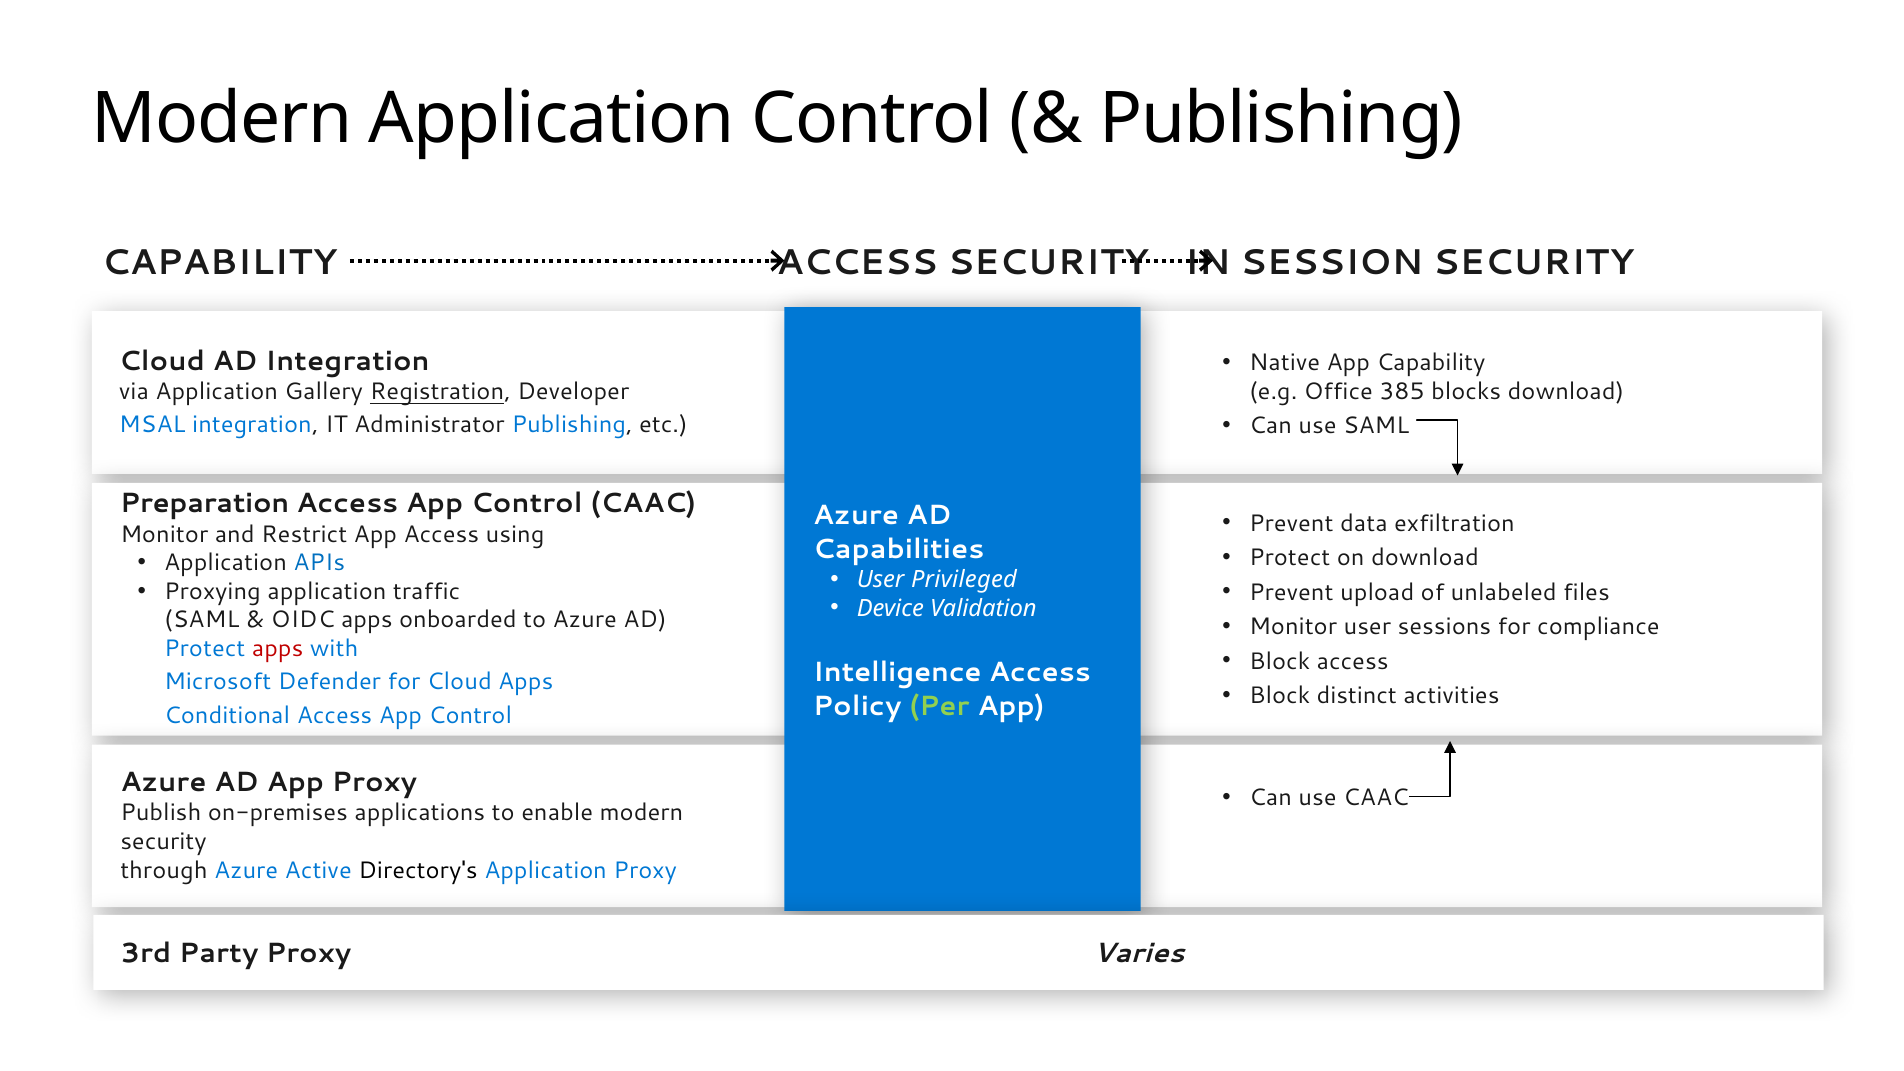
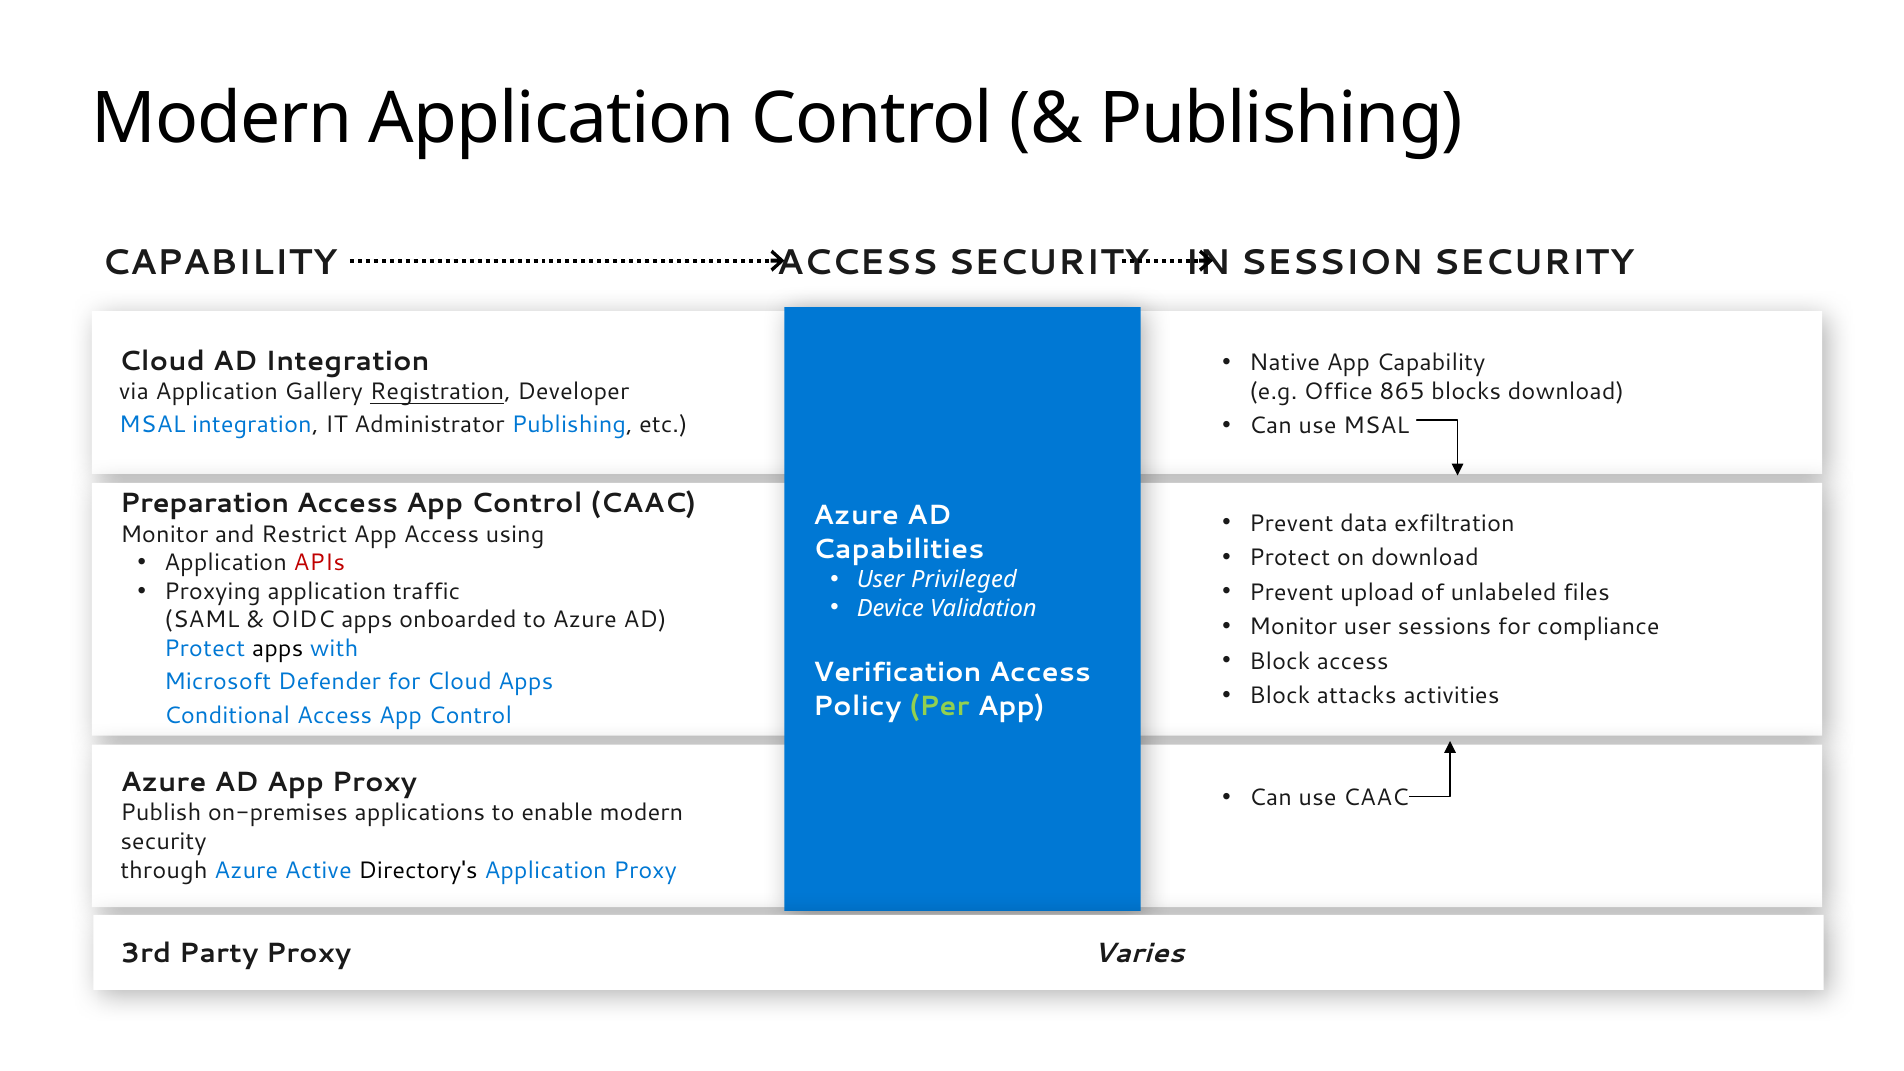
385: 385 -> 865
use SAML: SAML -> MSAL
APIs colour: blue -> red
apps at (278, 649) colour: red -> black
Intelligence: Intelligence -> Verification
distinct: distinct -> attacks
